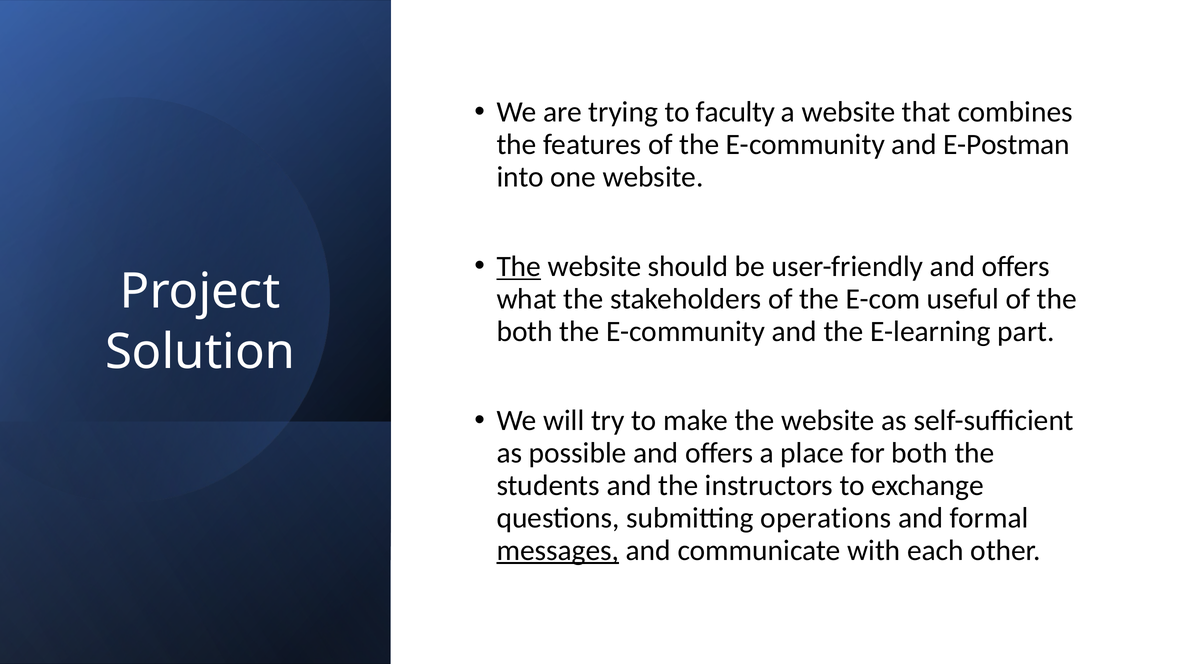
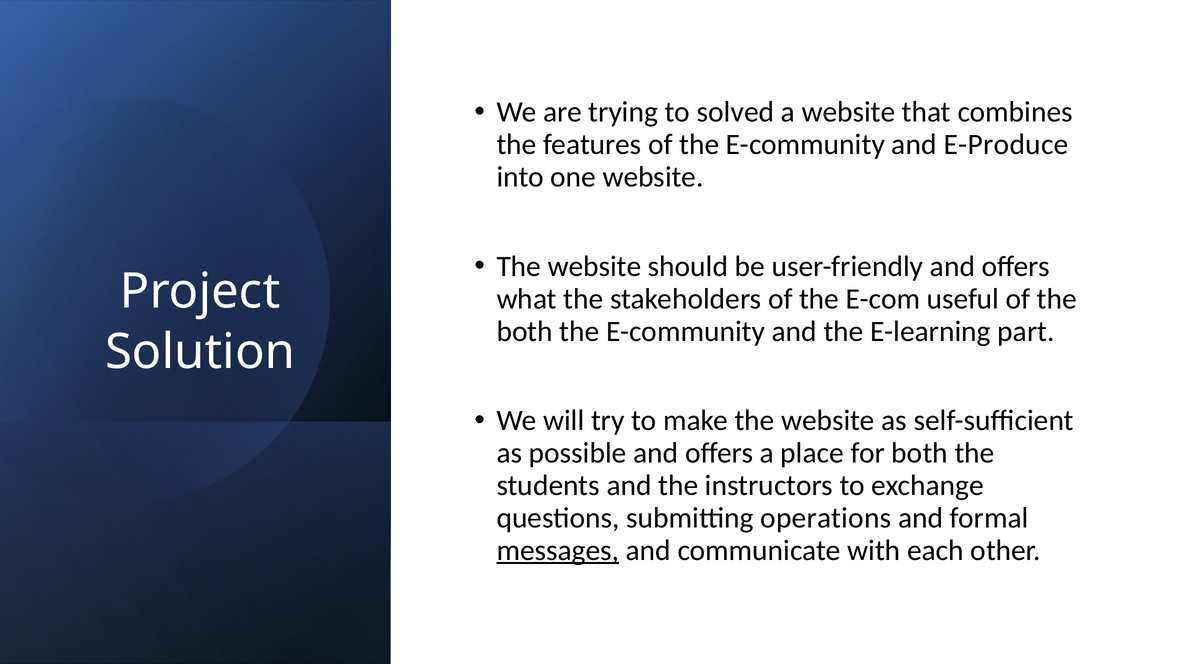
faculty: faculty -> solved
E-Postman: E-Postman -> E-Produce
The at (519, 266) underline: present -> none
